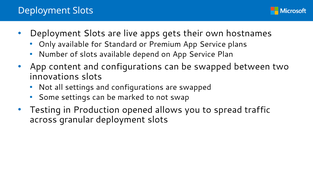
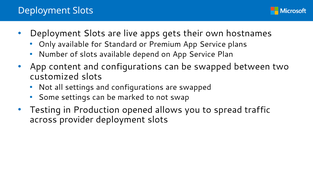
innovations: innovations -> customized
granular: granular -> provider
